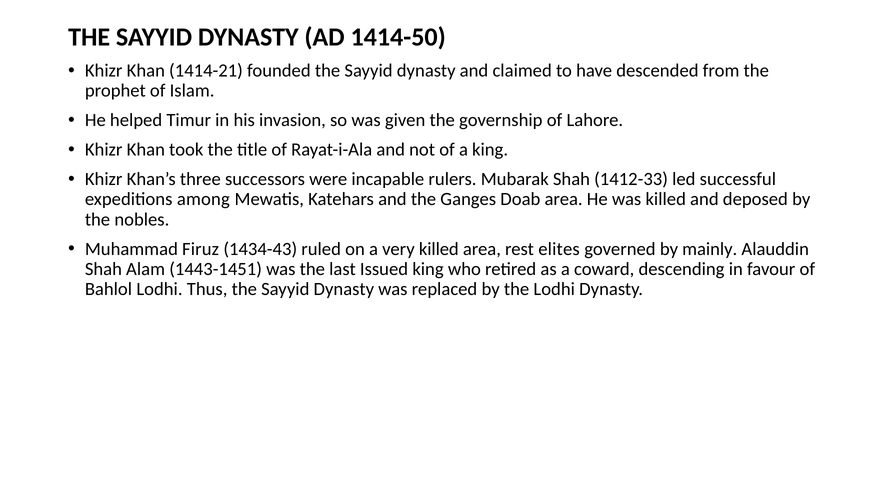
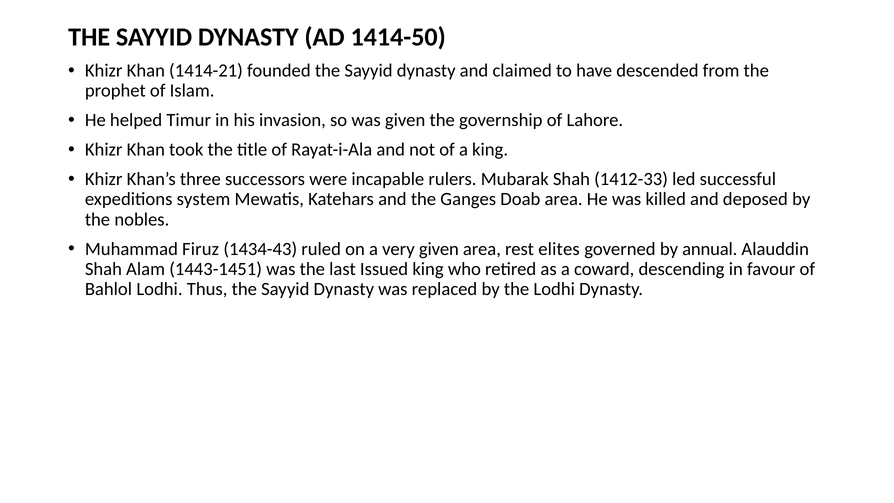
among: among -> system
very killed: killed -> given
mainly: mainly -> annual
